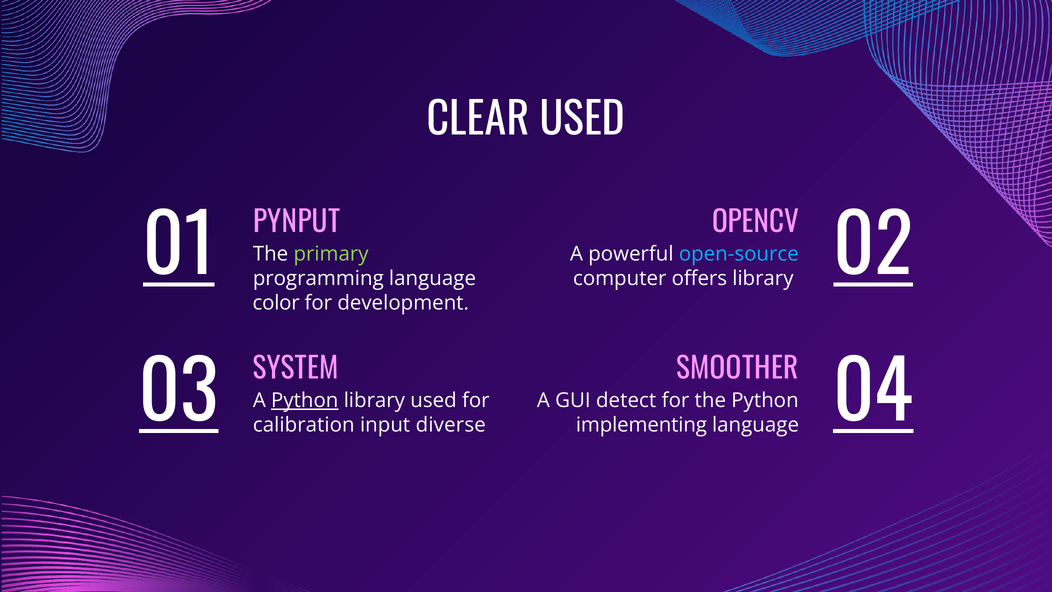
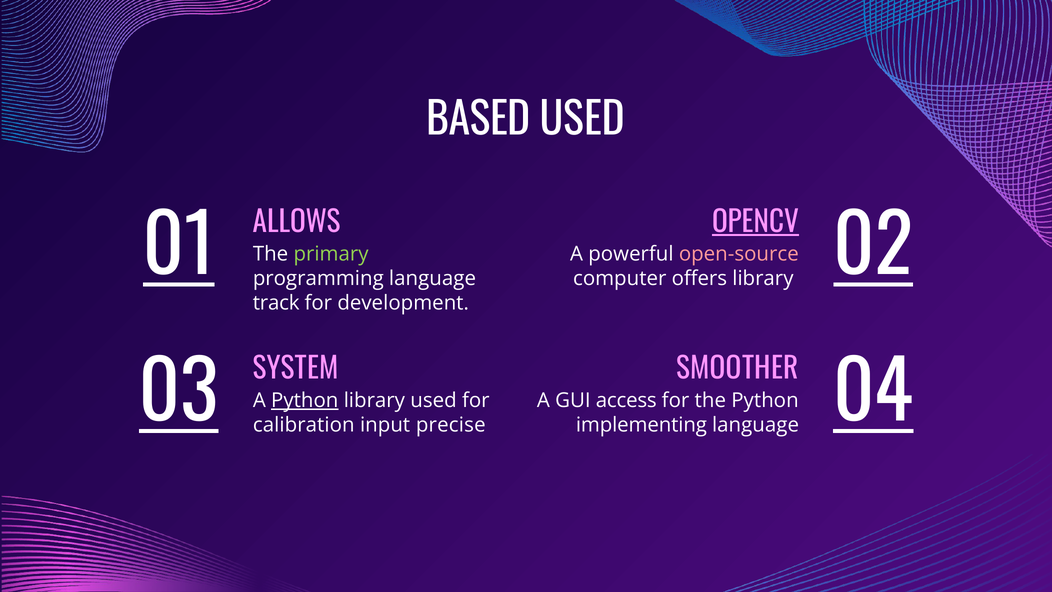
CLEAR: CLEAR -> BASED
OPENCV underline: none -> present
PYNPUT: PYNPUT -> ALLOWS
open-source colour: light blue -> pink
color: color -> track
detect: detect -> access
diverse: diverse -> precise
